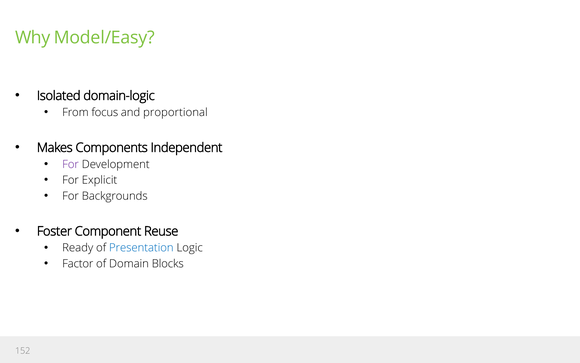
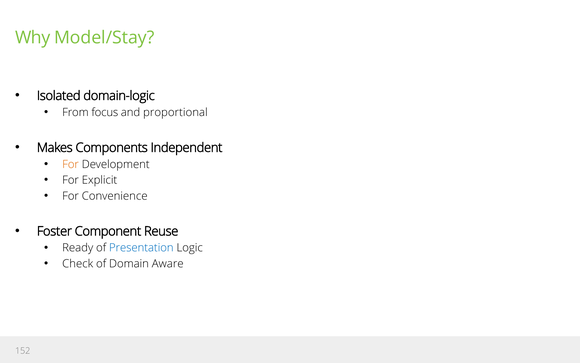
Model/Easy: Model/Easy -> Model/Stay
For at (71, 164) colour: purple -> orange
Backgrounds: Backgrounds -> Convenience
Factor: Factor -> Check
Blocks: Blocks -> Aware
